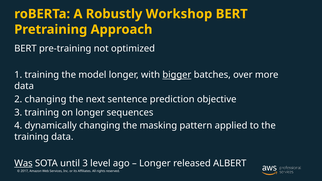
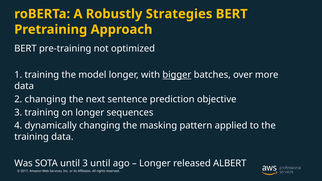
Workshop: Workshop -> Strategies
Was underline: present -> none
3 level: level -> until
